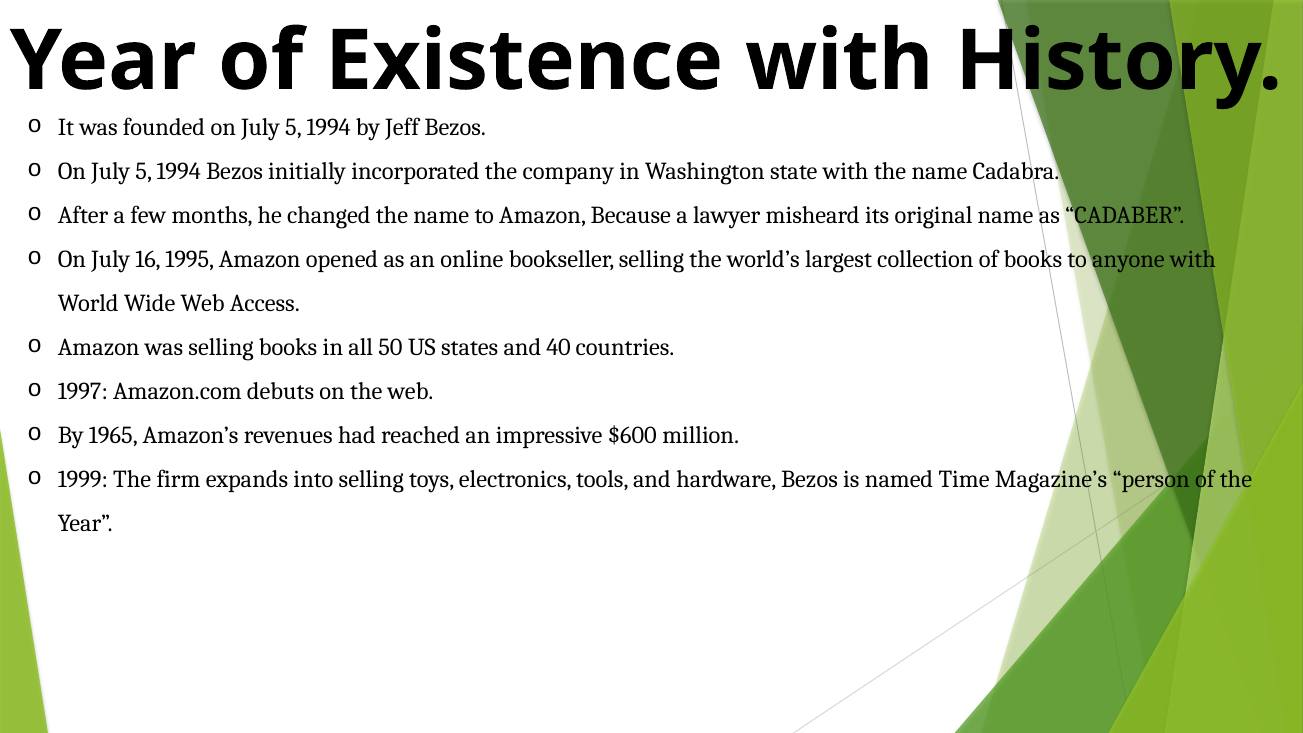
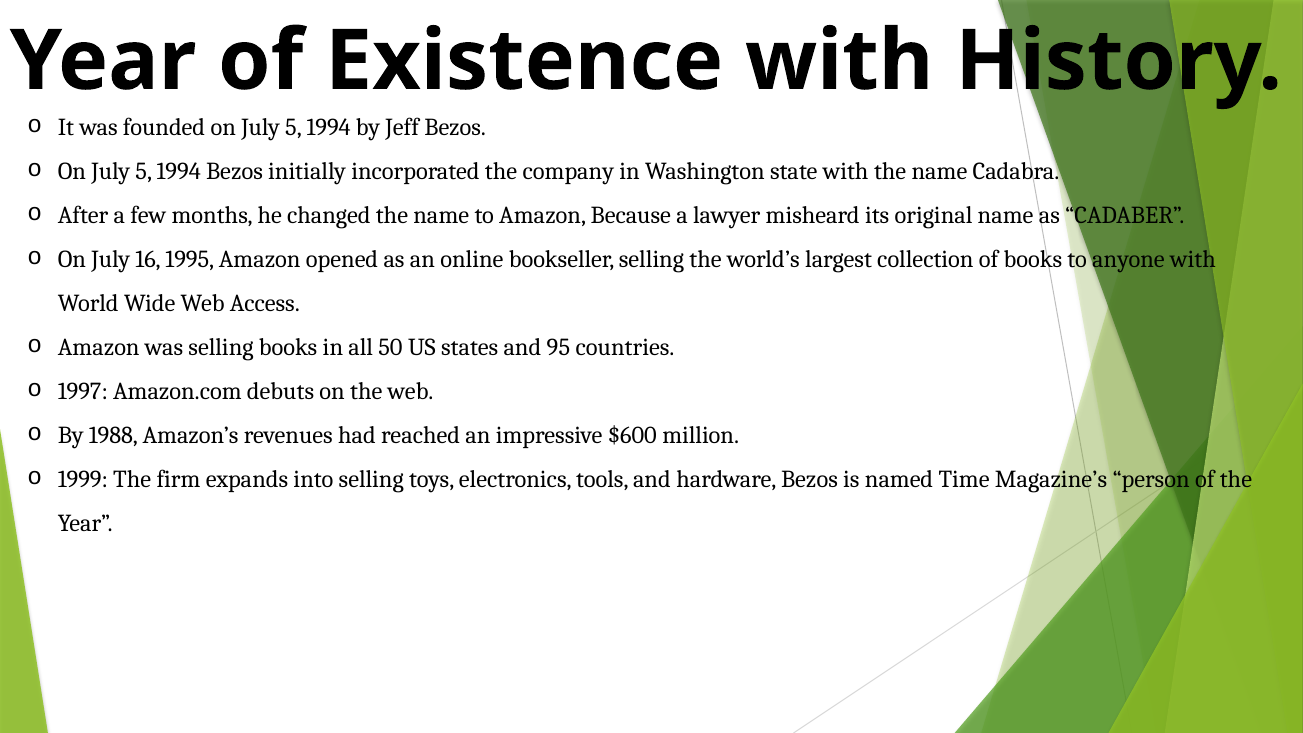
40: 40 -> 95
1965: 1965 -> 1988
